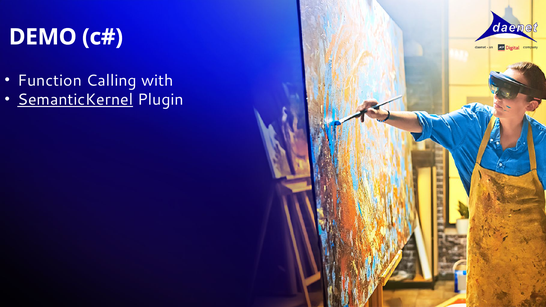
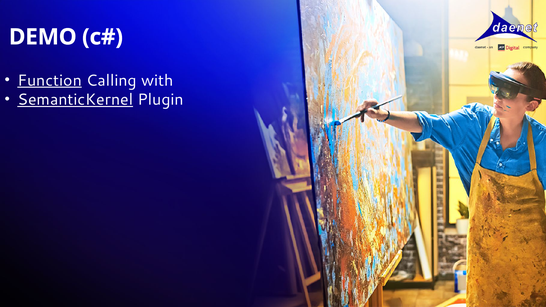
Function underline: none -> present
